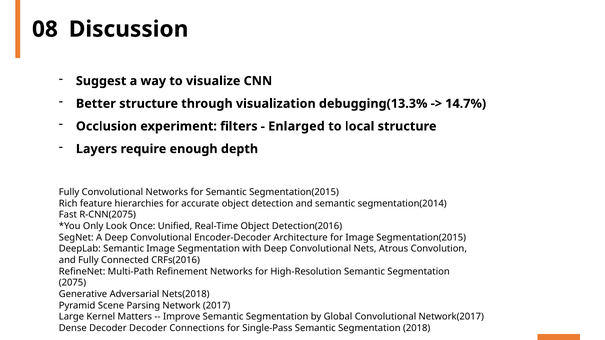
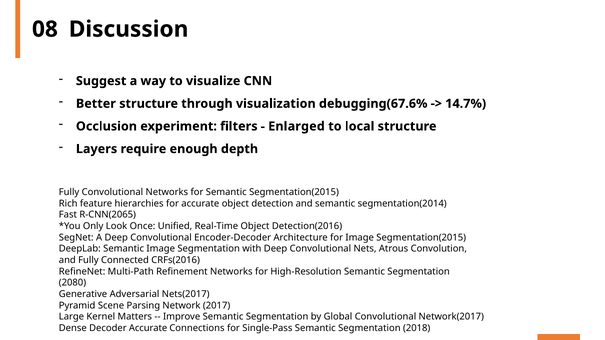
debugging(13.3%: debugging(13.3% -> debugging(67.6%
R-CNN(2075: R-CNN(2075 -> R-CNN(2065
2075: 2075 -> 2080
Nets(2018: Nets(2018 -> Nets(2017
Decoder Decoder: Decoder -> Accurate
